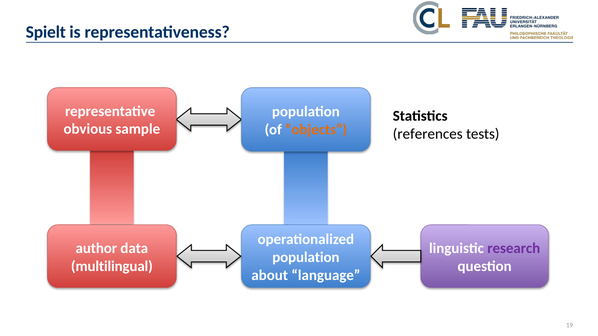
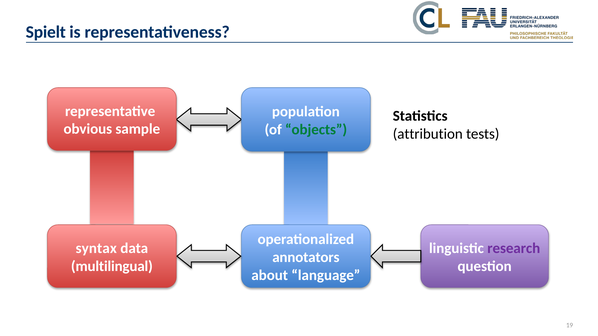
objects colour: orange -> green
references: references -> attribution
author: author -> syntax
population at (306, 257): population -> annotators
